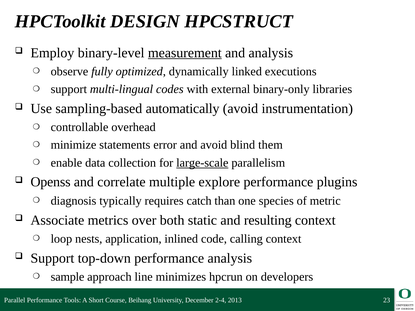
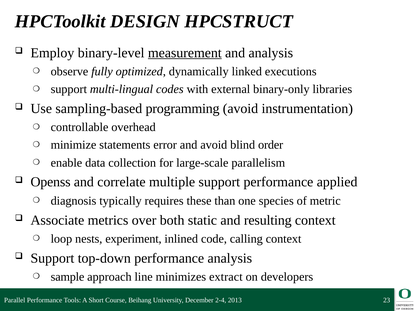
automatically: automatically -> programming
them: them -> order
large-scale underline: present -> none
multiple explore: explore -> support
plugins: plugins -> applied
catch: catch -> these
application: application -> experiment
hpcrun: hpcrun -> extract
